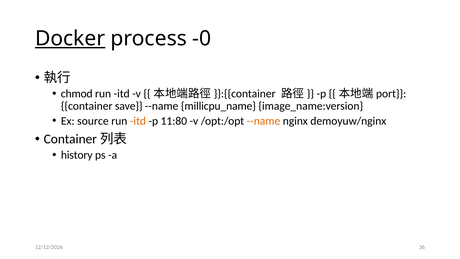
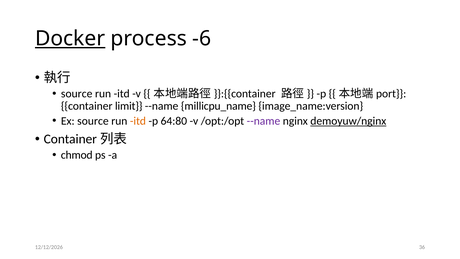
-0: -0 -> -6
chmod at (77, 94): chmod -> source
save: save -> limit
11:80: 11:80 -> 64:80
--name at (263, 121) colour: orange -> purple
demoyuw/nginx underline: none -> present
history: history -> chmod
